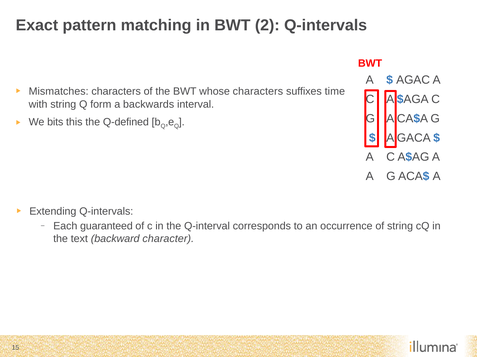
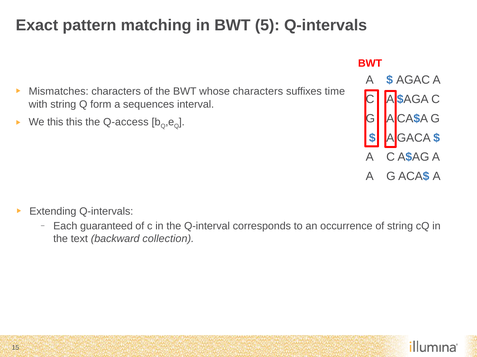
2: 2 -> 5
backwards: backwards -> sequences
We bits: bits -> this
Q-defined: Q-defined -> Q-access
character: character -> collection
